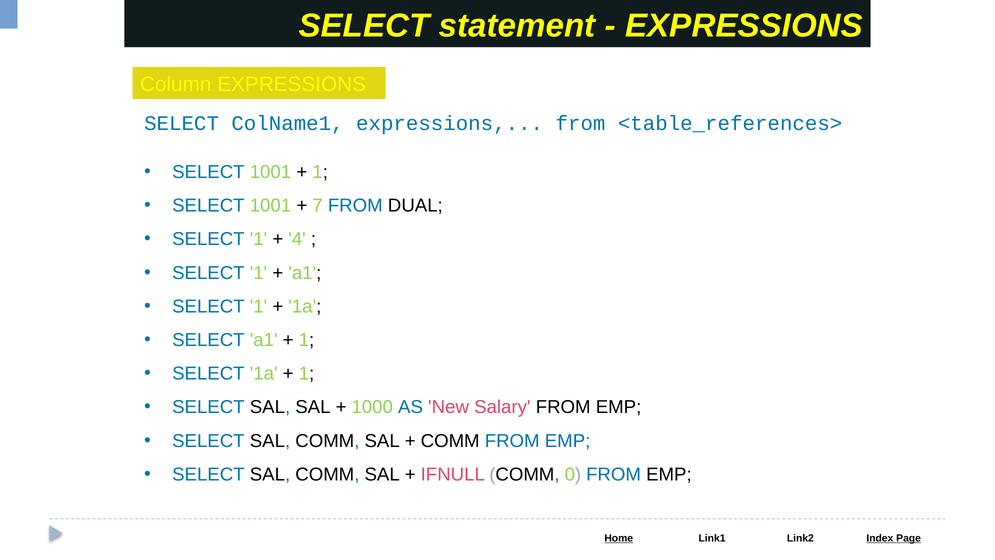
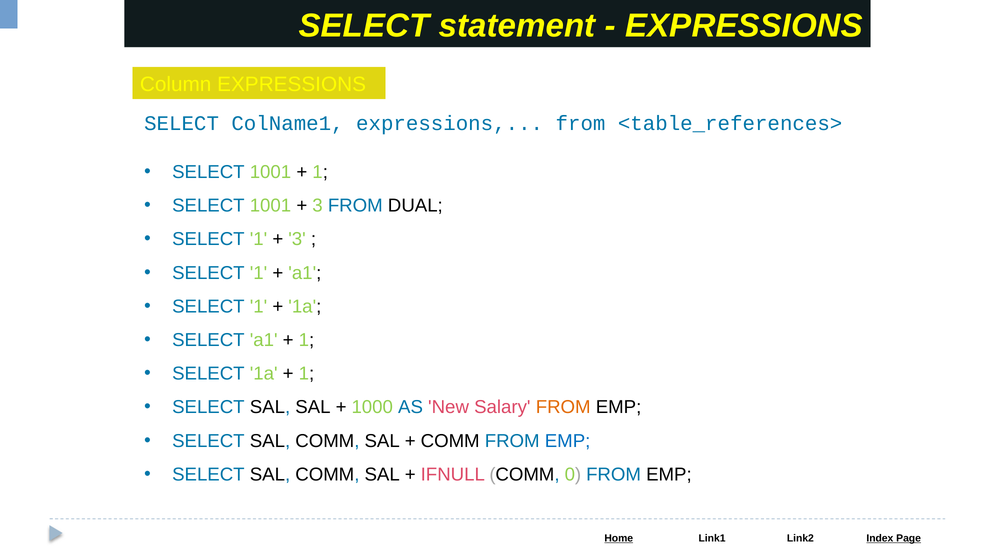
7 at (318, 206): 7 -> 3
4 at (297, 239): 4 -> 3
FROM at (563, 407) colour: black -> orange
